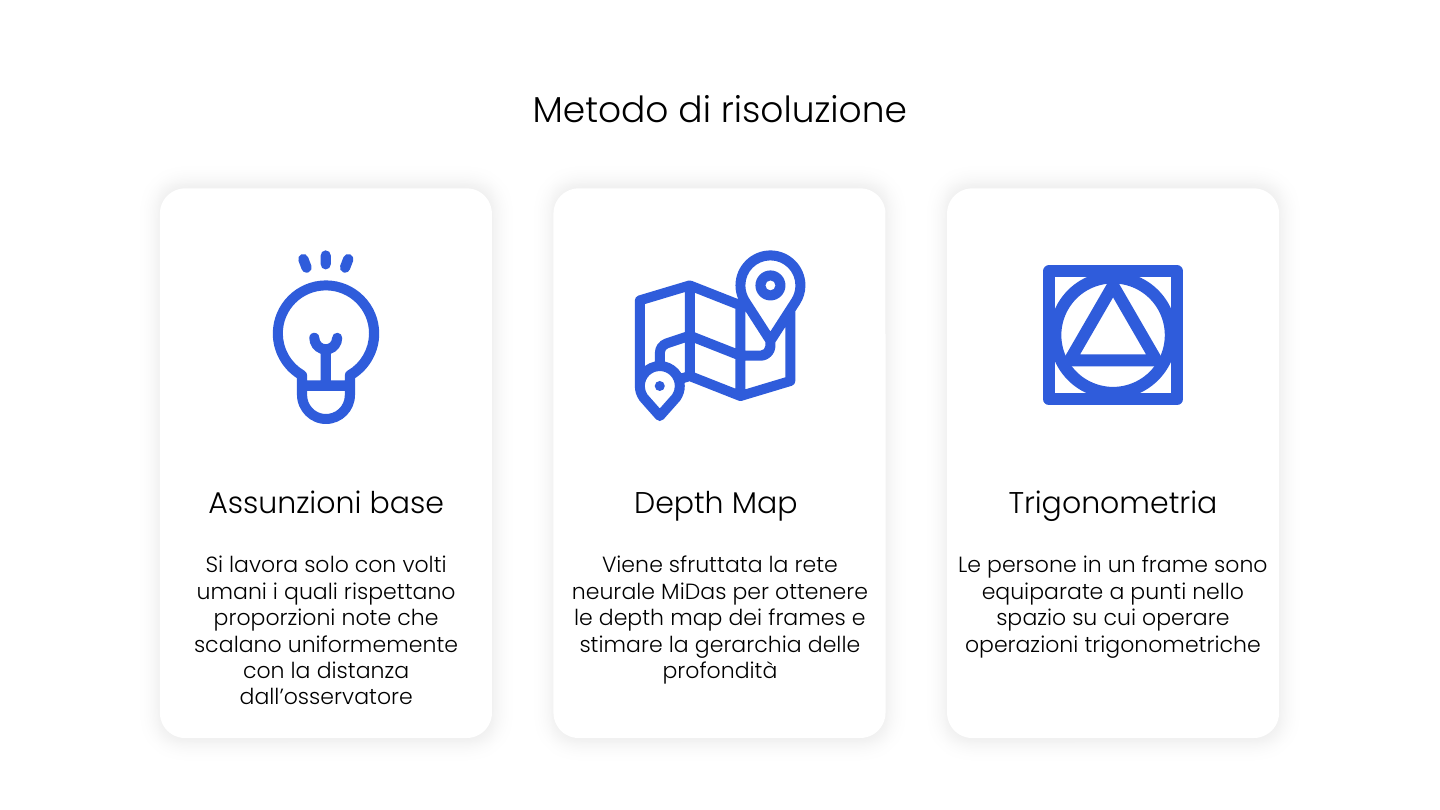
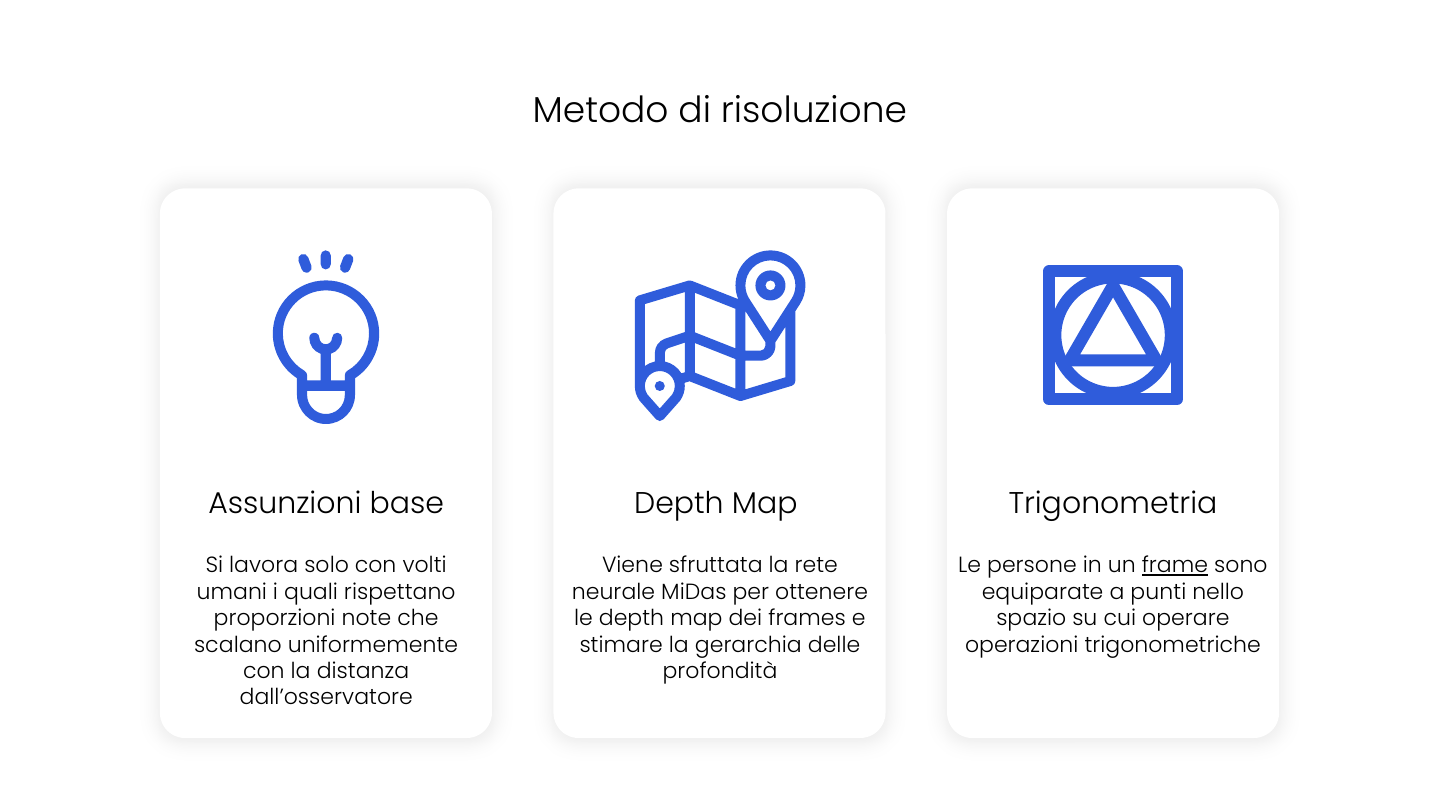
frame underline: none -> present
